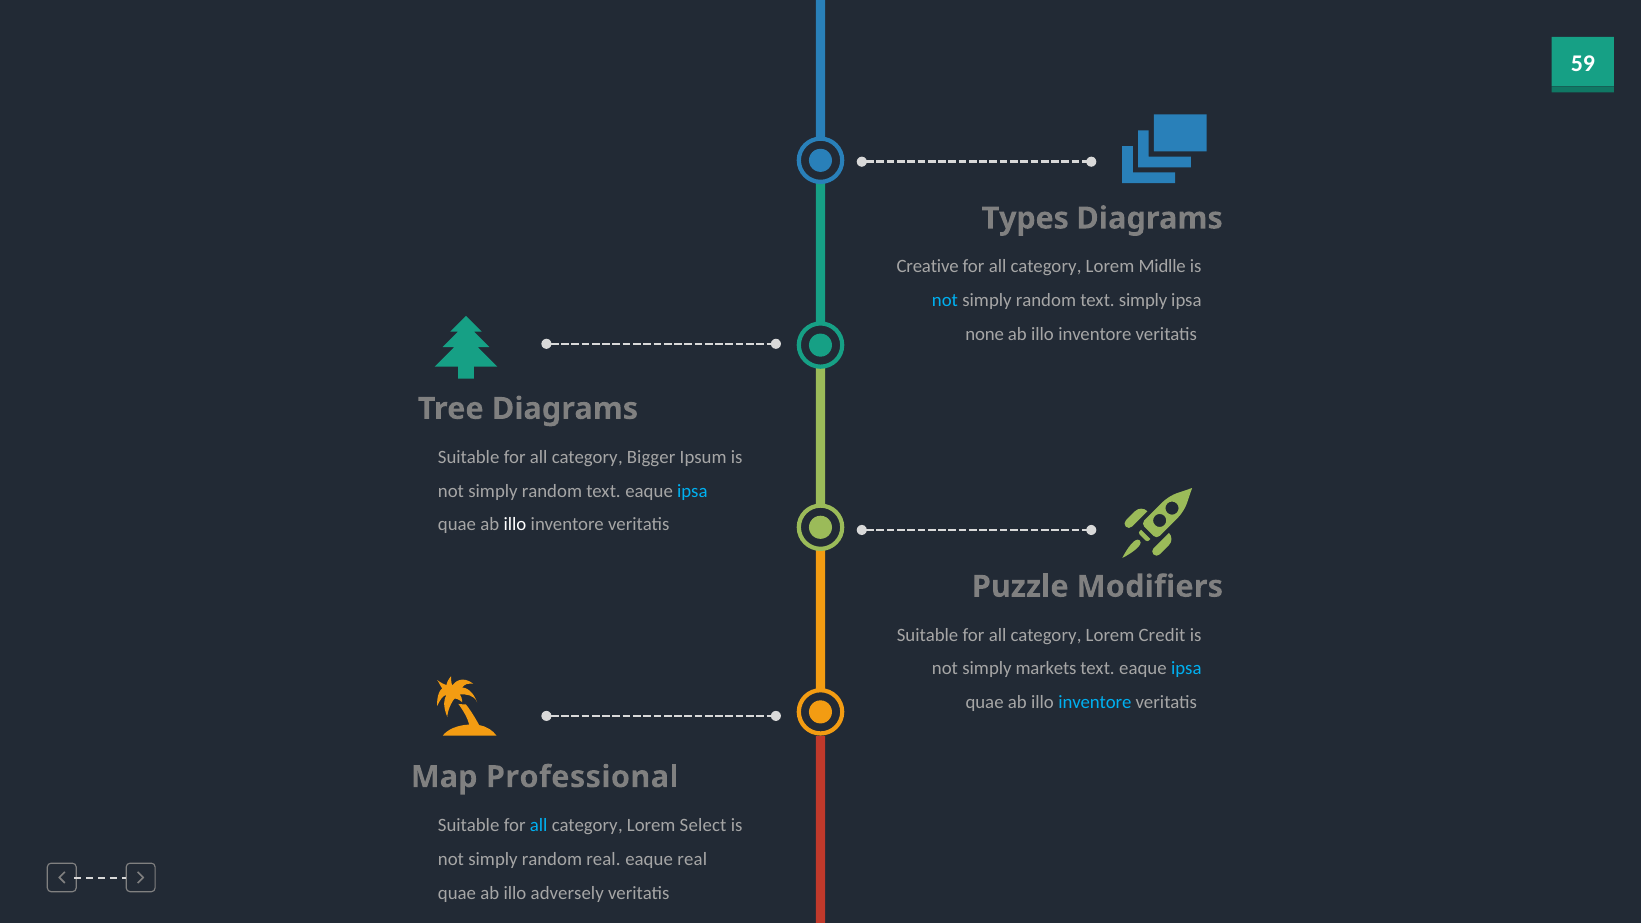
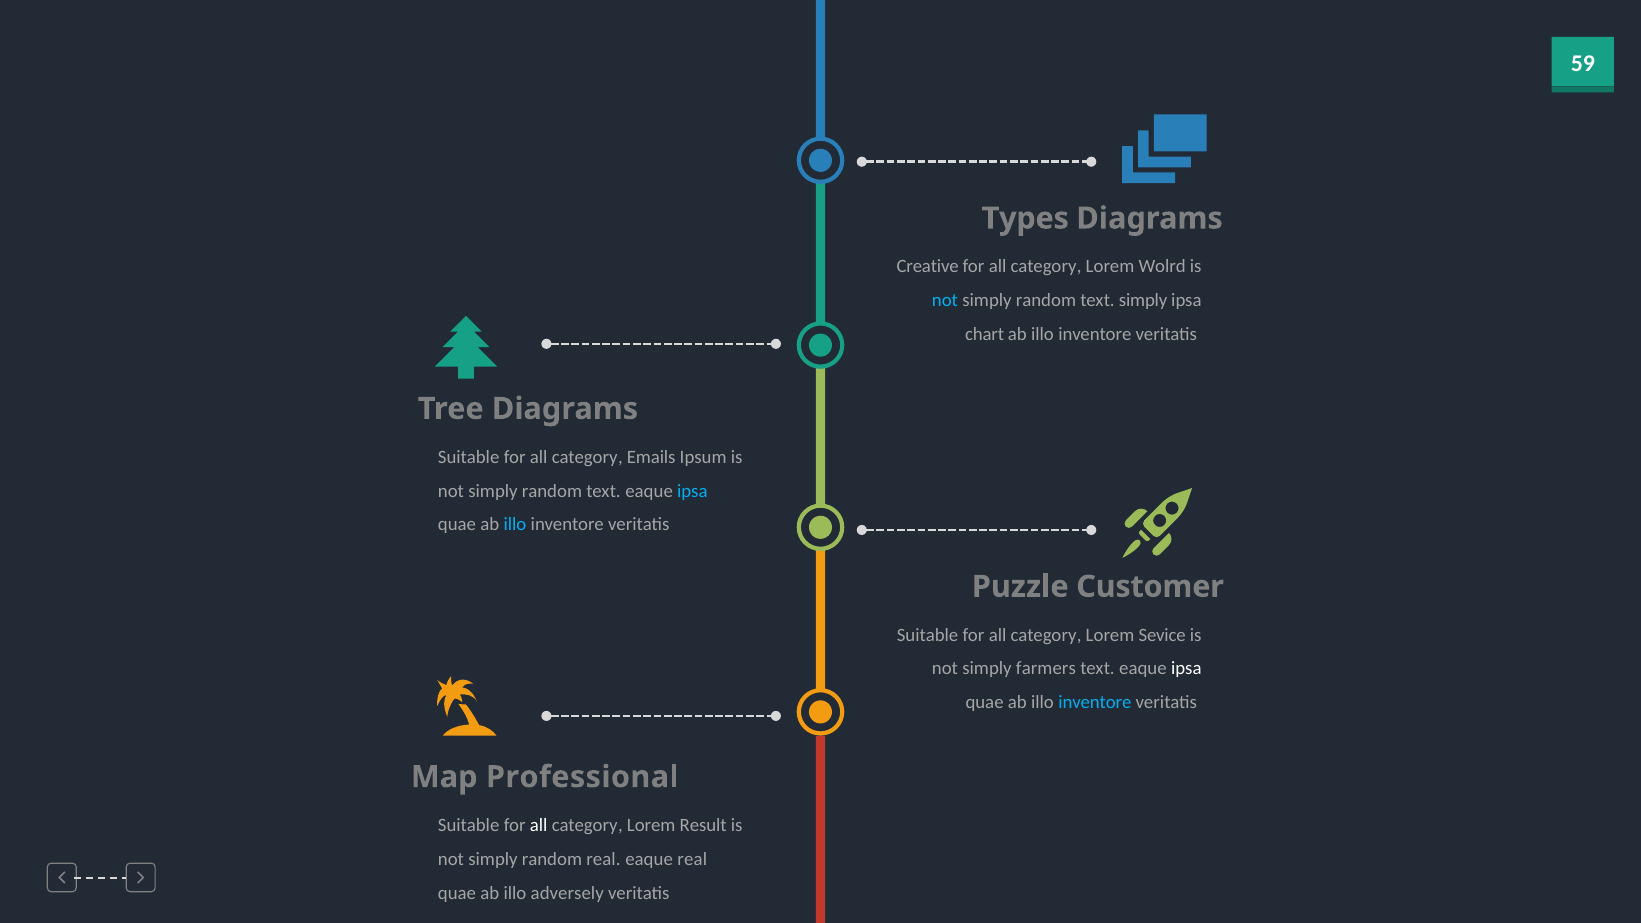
Midlle: Midlle -> Wolrd
none: none -> chart
Bigger: Bigger -> Emails
illo at (515, 525) colour: white -> light blue
Modifiers: Modifiers -> Customer
Credit: Credit -> Sevice
markets: markets -> farmers
ipsa at (1186, 669) colour: light blue -> white
all at (539, 825) colour: light blue -> white
Select: Select -> Result
